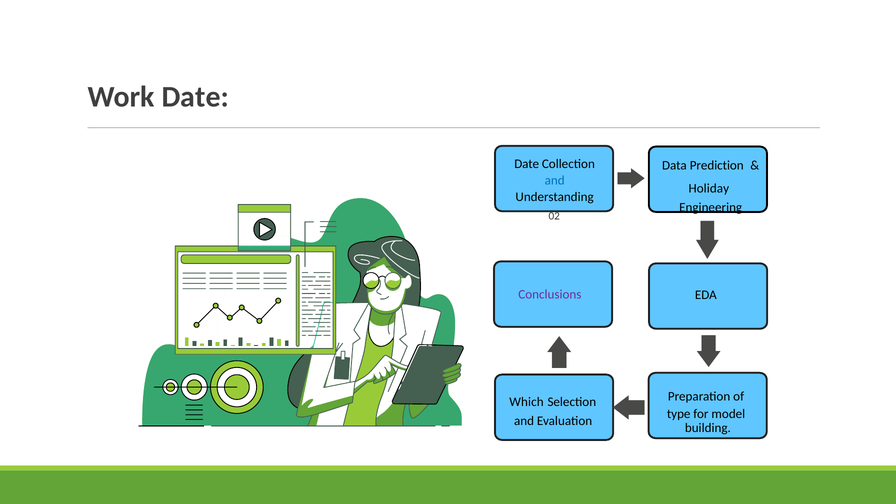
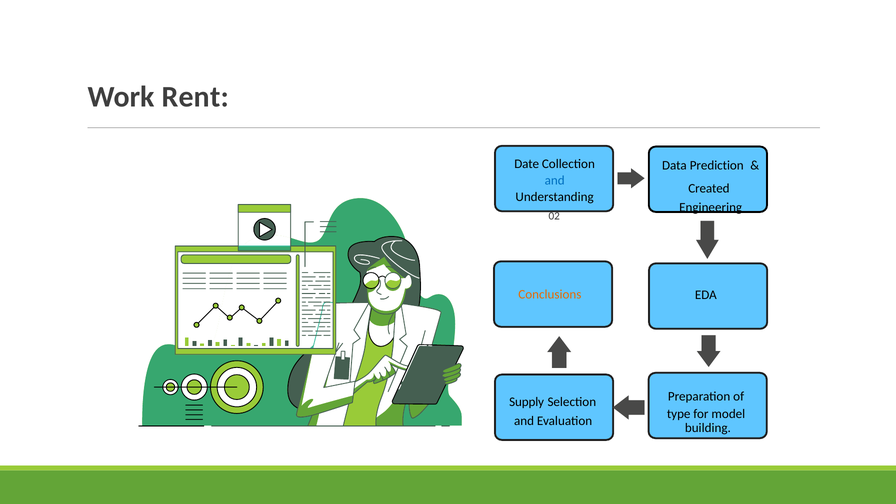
Work Date: Date -> Rent
Holiday: Holiday -> Created
Conclusions colour: purple -> orange
Which: Which -> Supply
